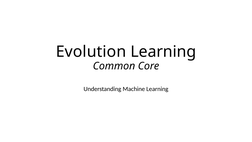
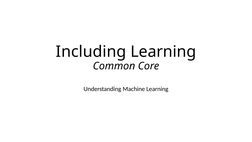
Evolution: Evolution -> Including
